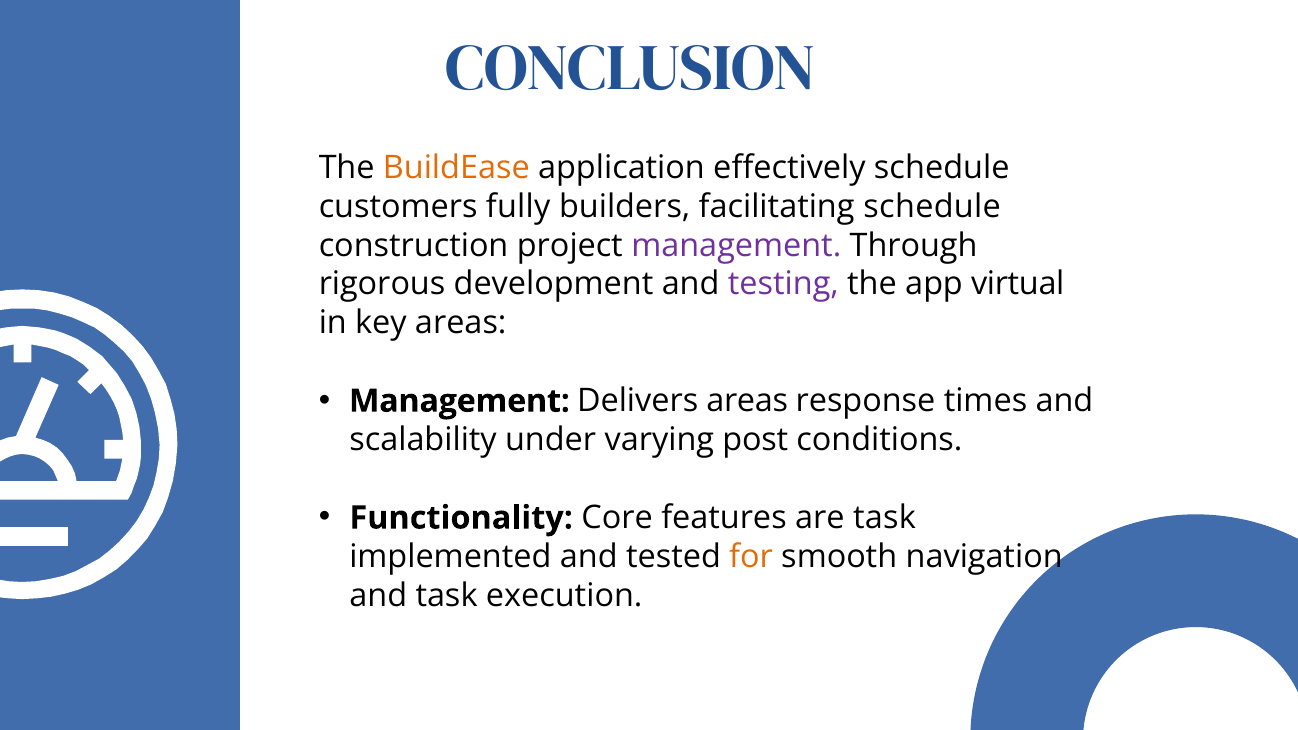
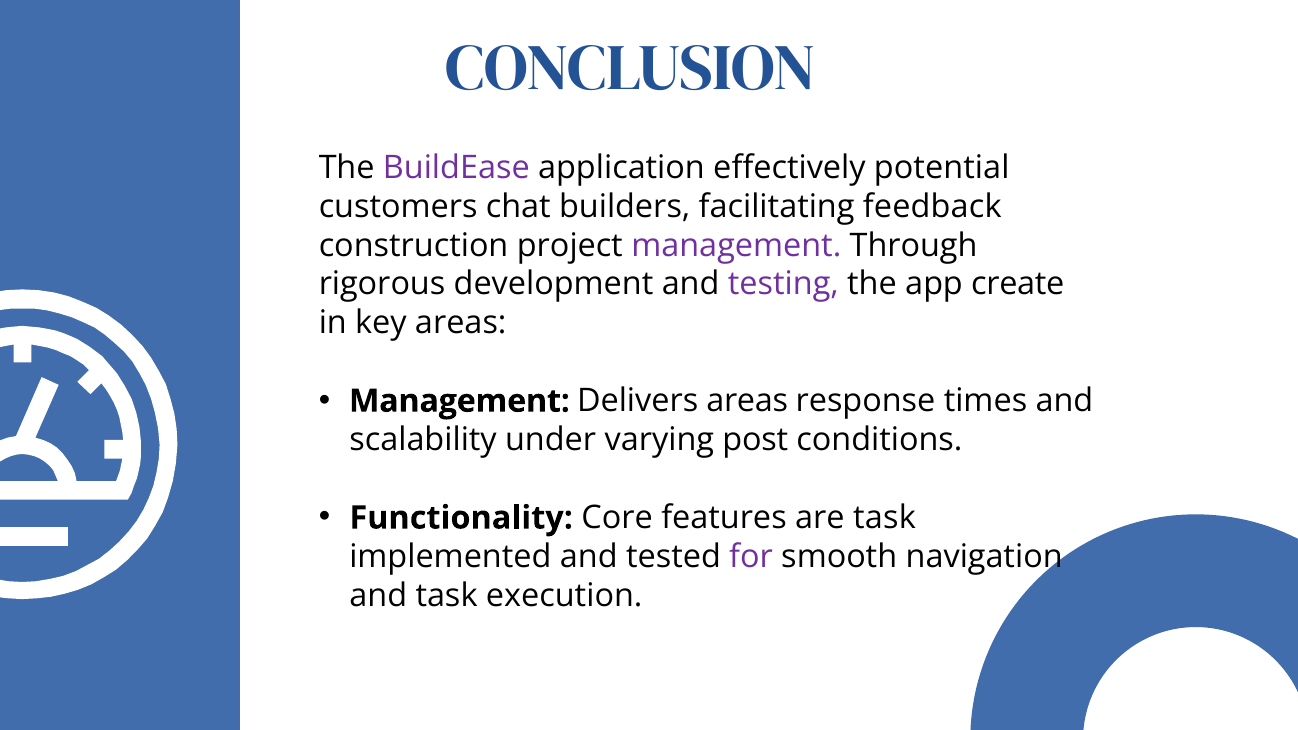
BuildEase colour: orange -> purple
effectively schedule: schedule -> potential
fully: fully -> chat
facilitating schedule: schedule -> feedback
virtual: virtual -> create
for colour: orange -> purple
